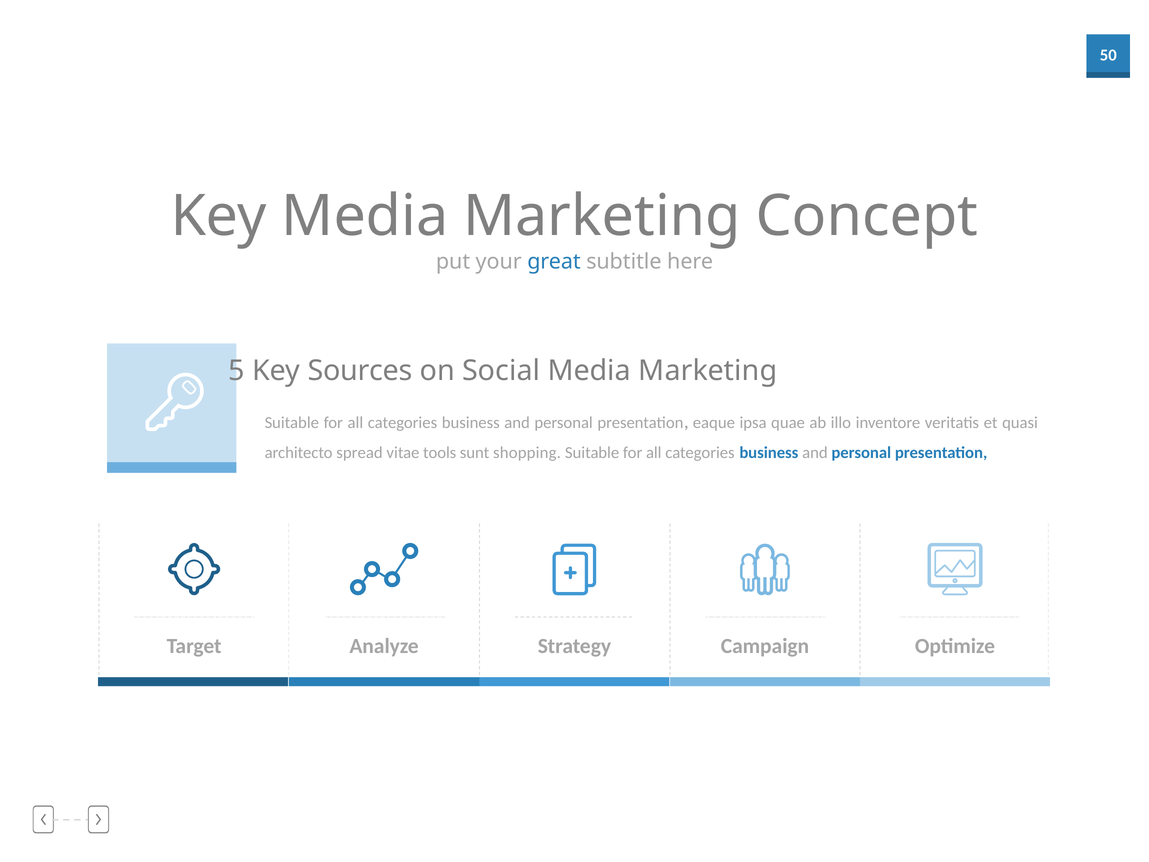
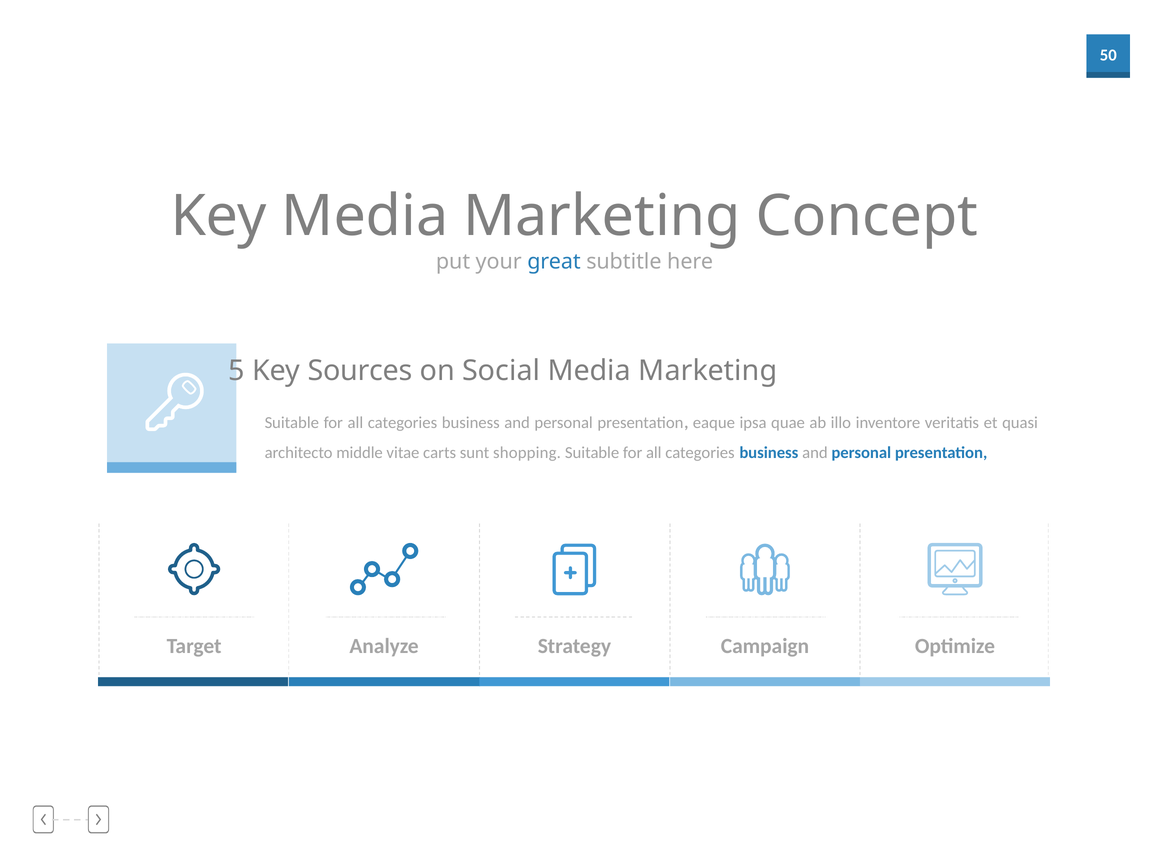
spread: spread -> middle
tools: tools -> carts
